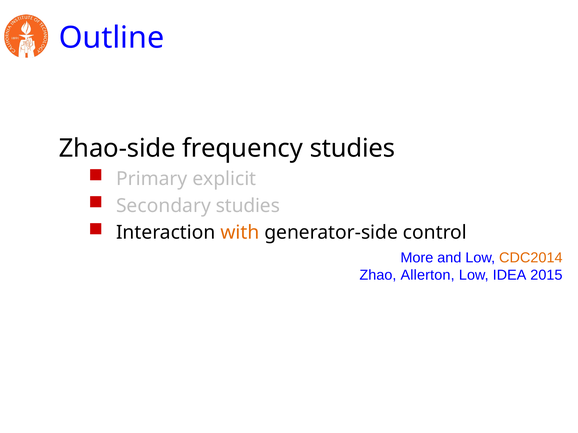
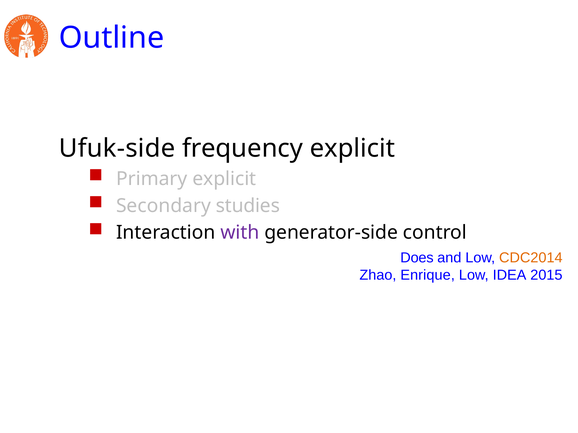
Zhao-side: Zhao-side -> Ufuk-side
frequency studies: studies -> explicit
with colour: orange -> purple
More: More -> Does
Allerton: Allerton -> Enrique
